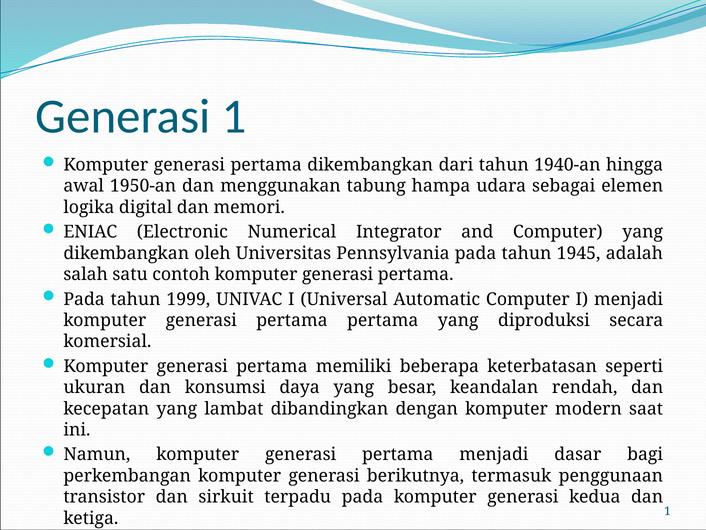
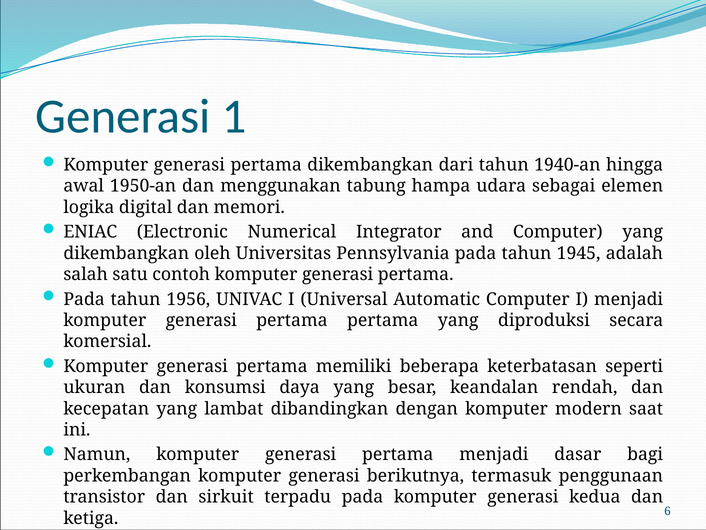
1999: 1999 -> 1956
ketiga 1: 1 -> 6
